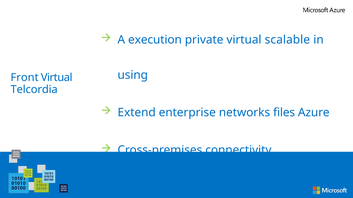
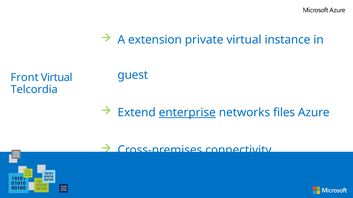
execution: execution -> extension
scalable: scalable -> instance
using: using -> guest
enterprise underline: none -> present
